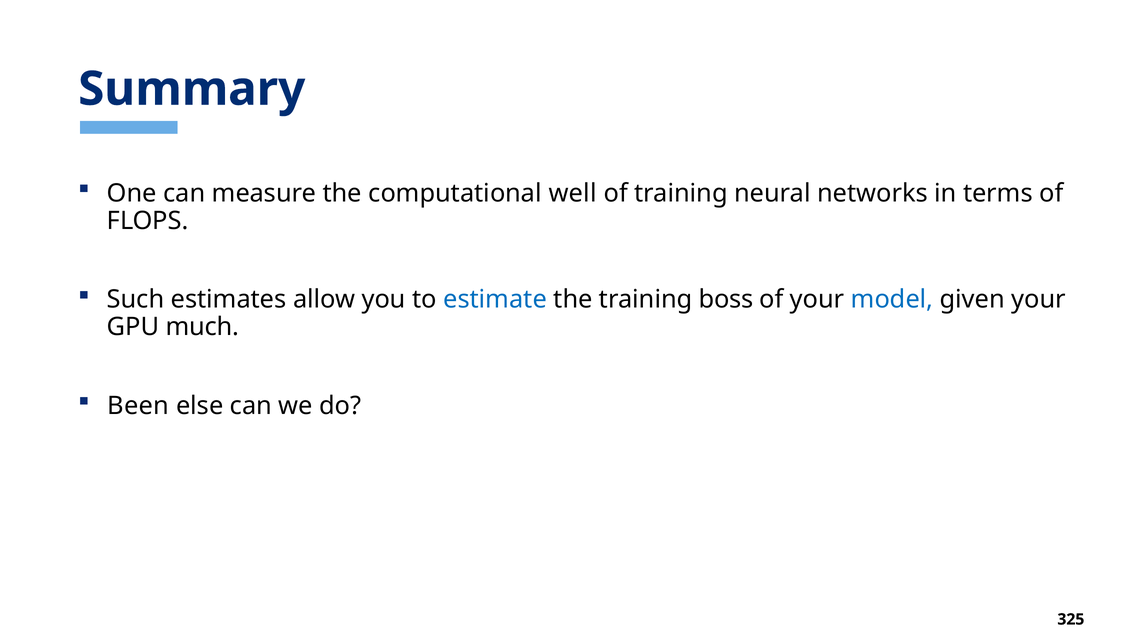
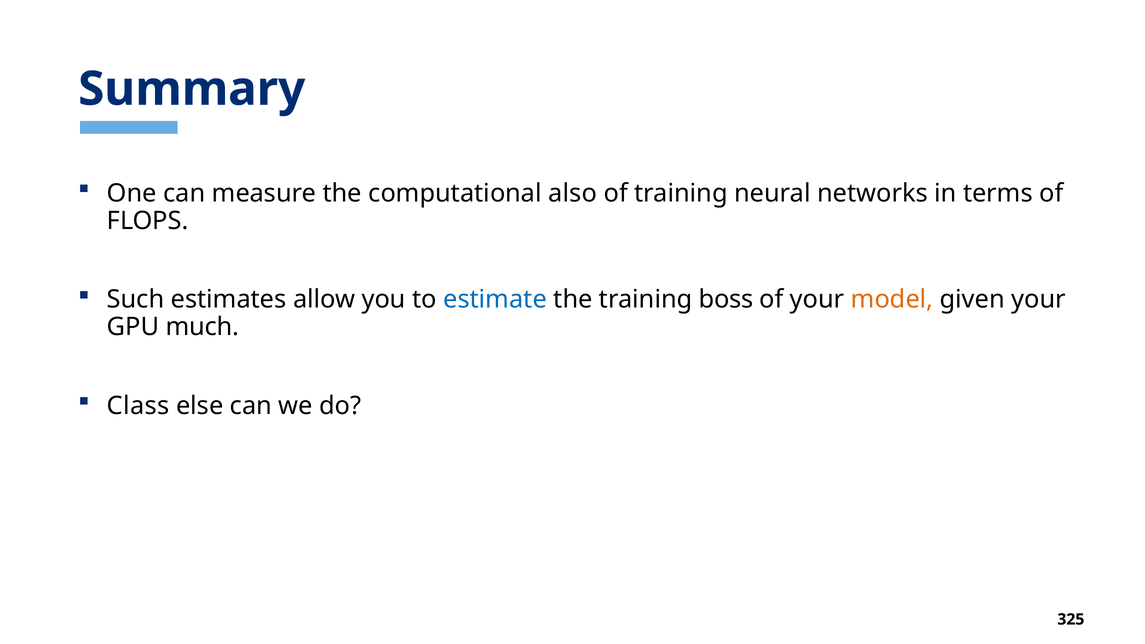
well: well -> also
model colour: blue -> orange
Been: Been -> Class
